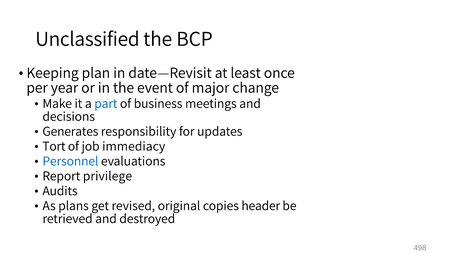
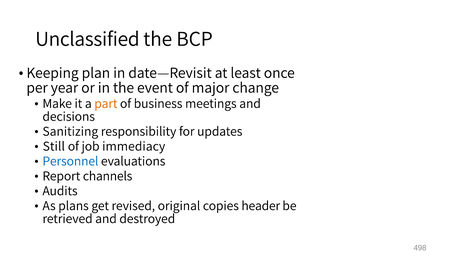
part colour: blue -> orange
Generates: Generates -> Sanitizing
Tort: Tort -> Still
privilege: privilege -> channels
